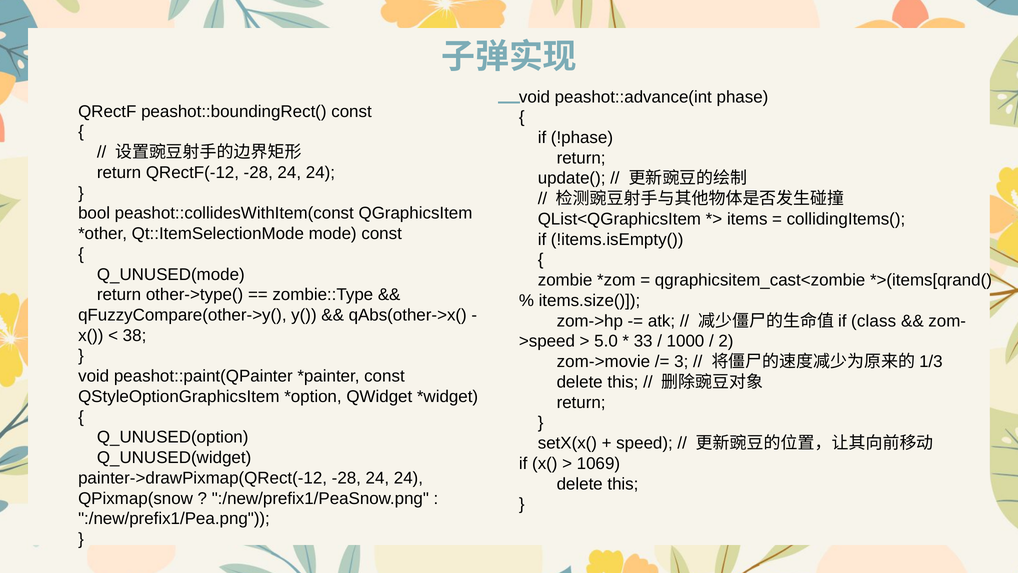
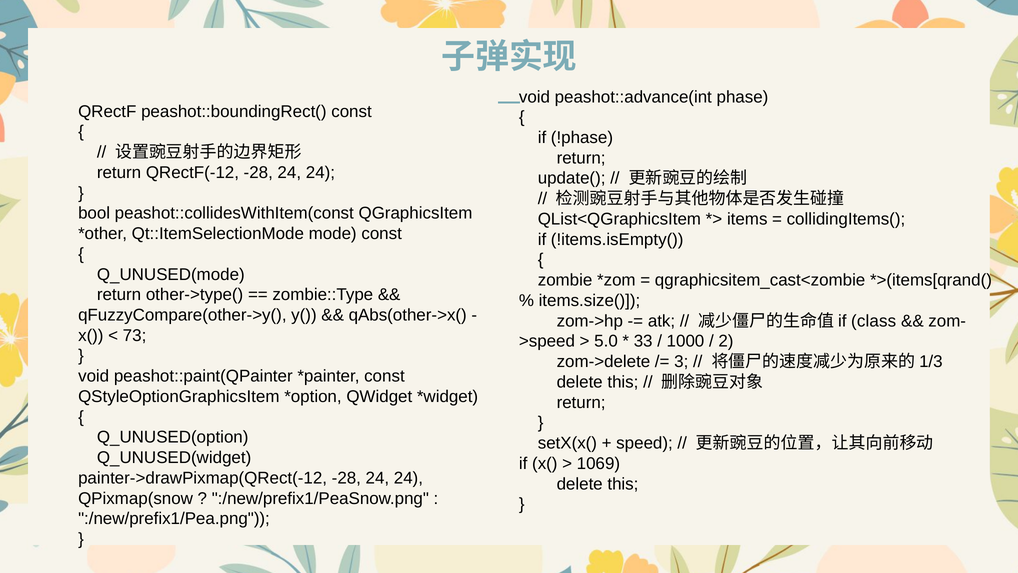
38: 38 -> 73
zom->movie: zom->movie -> zom->delete
